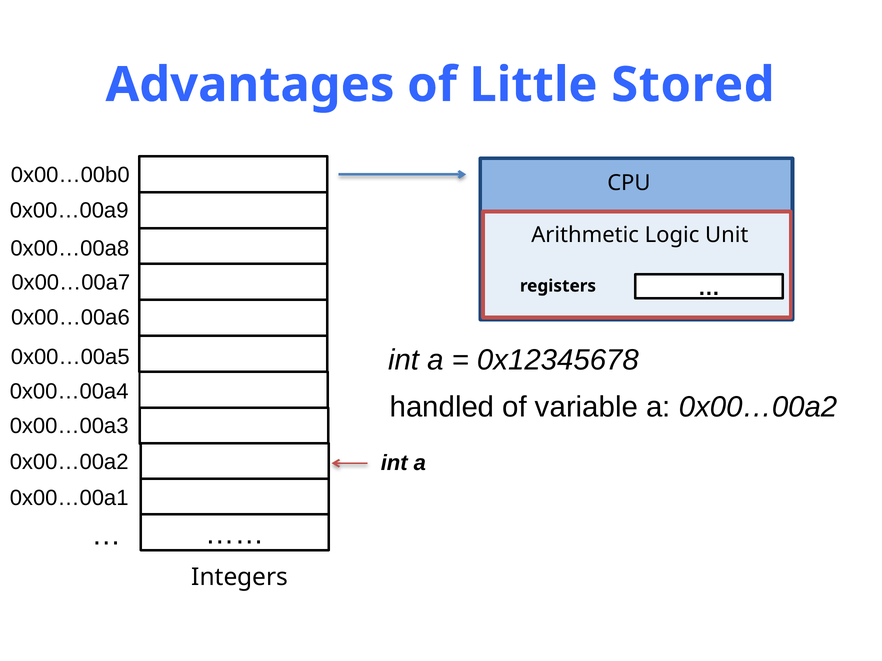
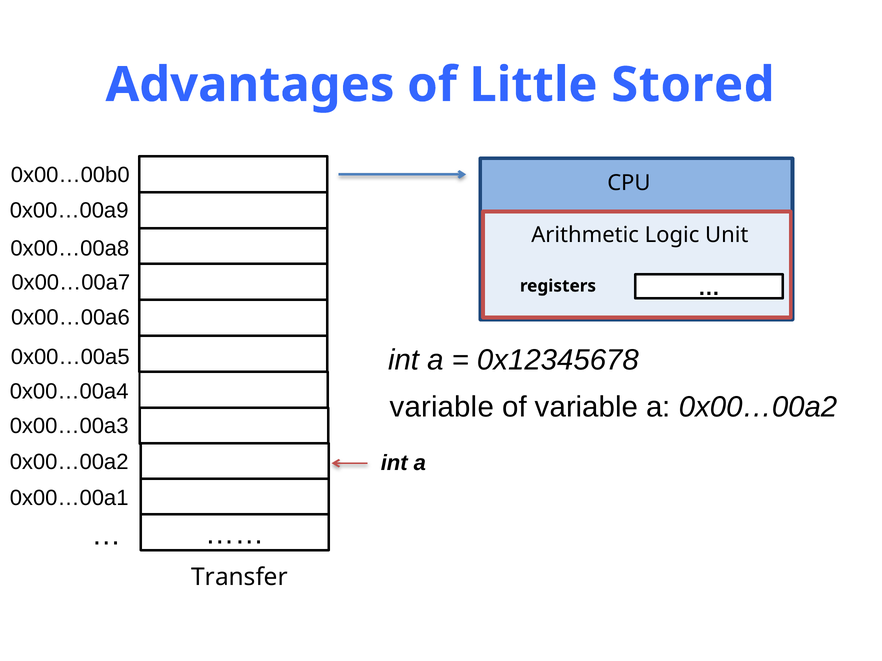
handled at (442, 407): handled -> variable
Integers: Integers -> Transfer
